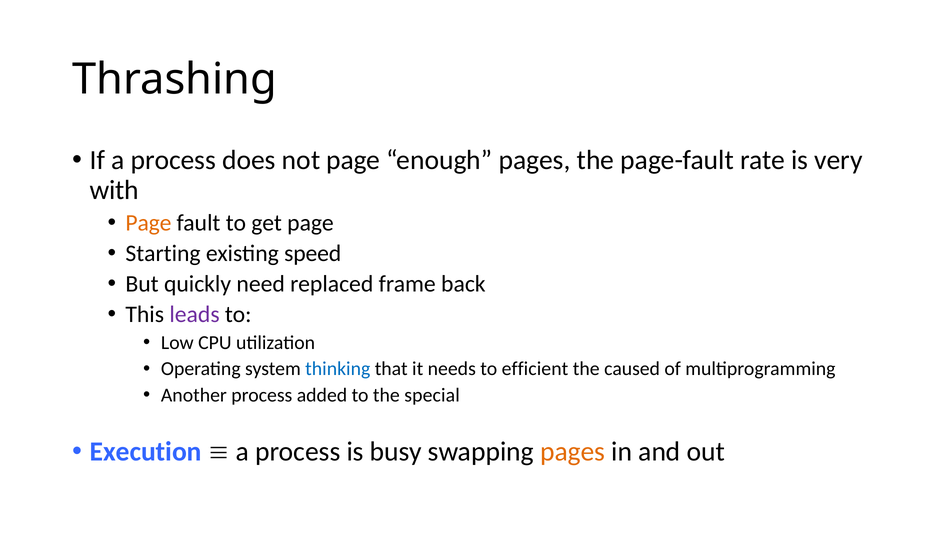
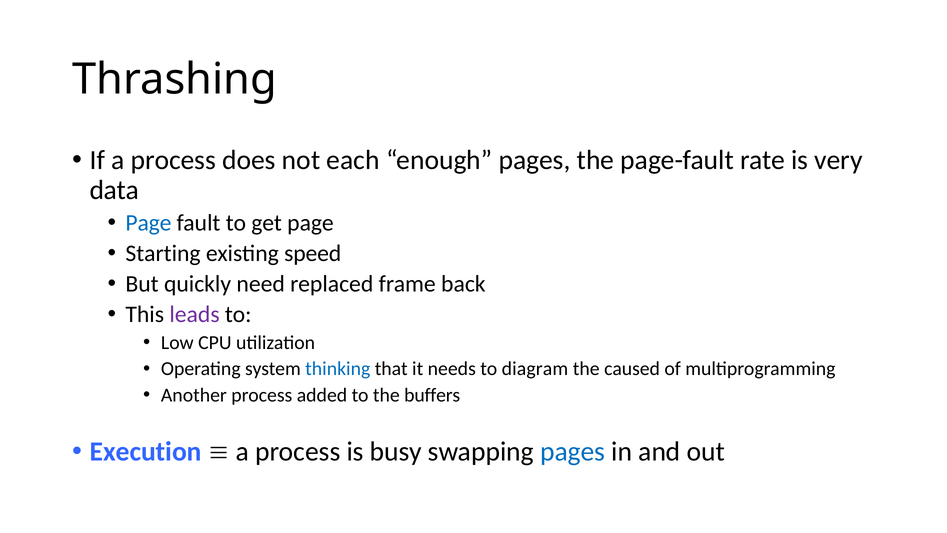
not page: page -> each
with: with -> data
Page at (148, 223) colour: orange -> blue
efficient: efficient -> diagram
special: special -> buffers
pages at (573, 452) colour: orange -> blue
